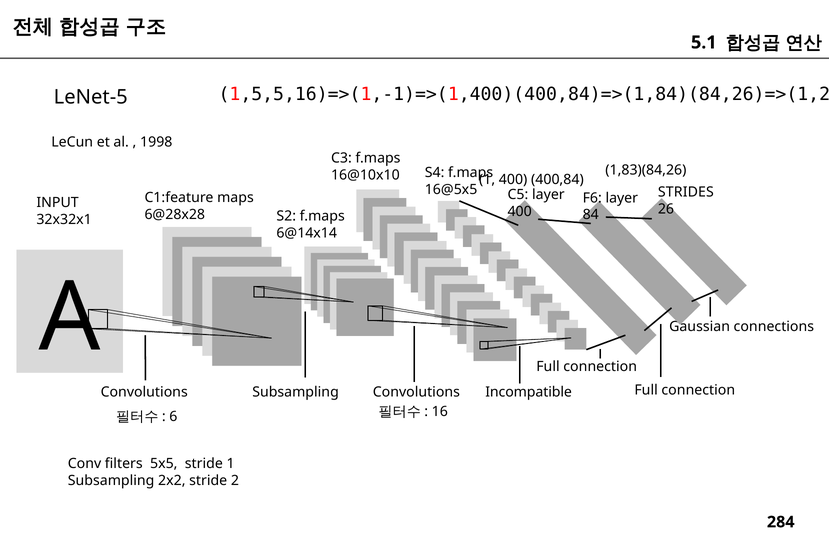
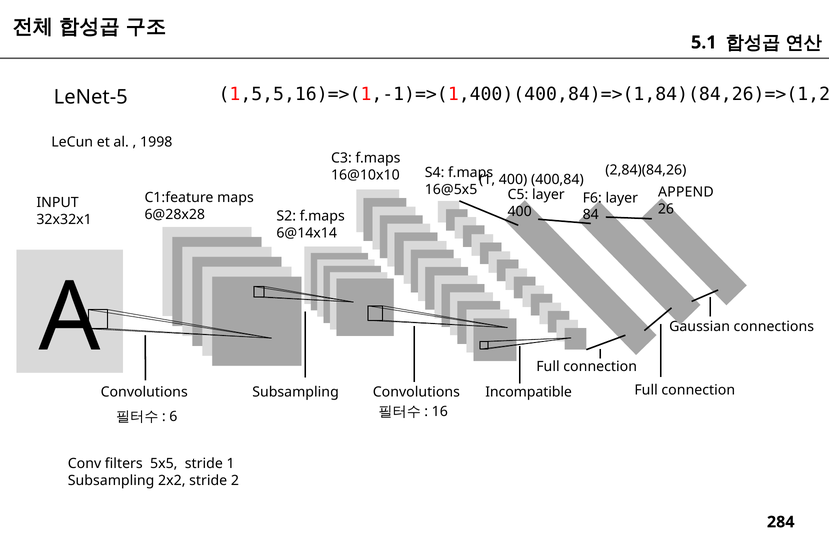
1,83)(84,26: 1,83)(84,26 -> 2,84)(84,26
STRIDES: STRIDES -> APPEND
